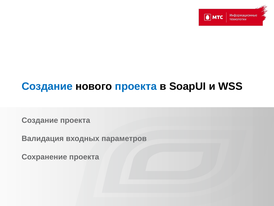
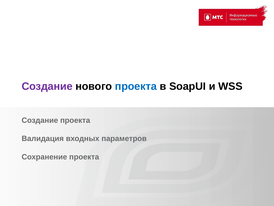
Создание at (47, 86) colour: blue -> purple
